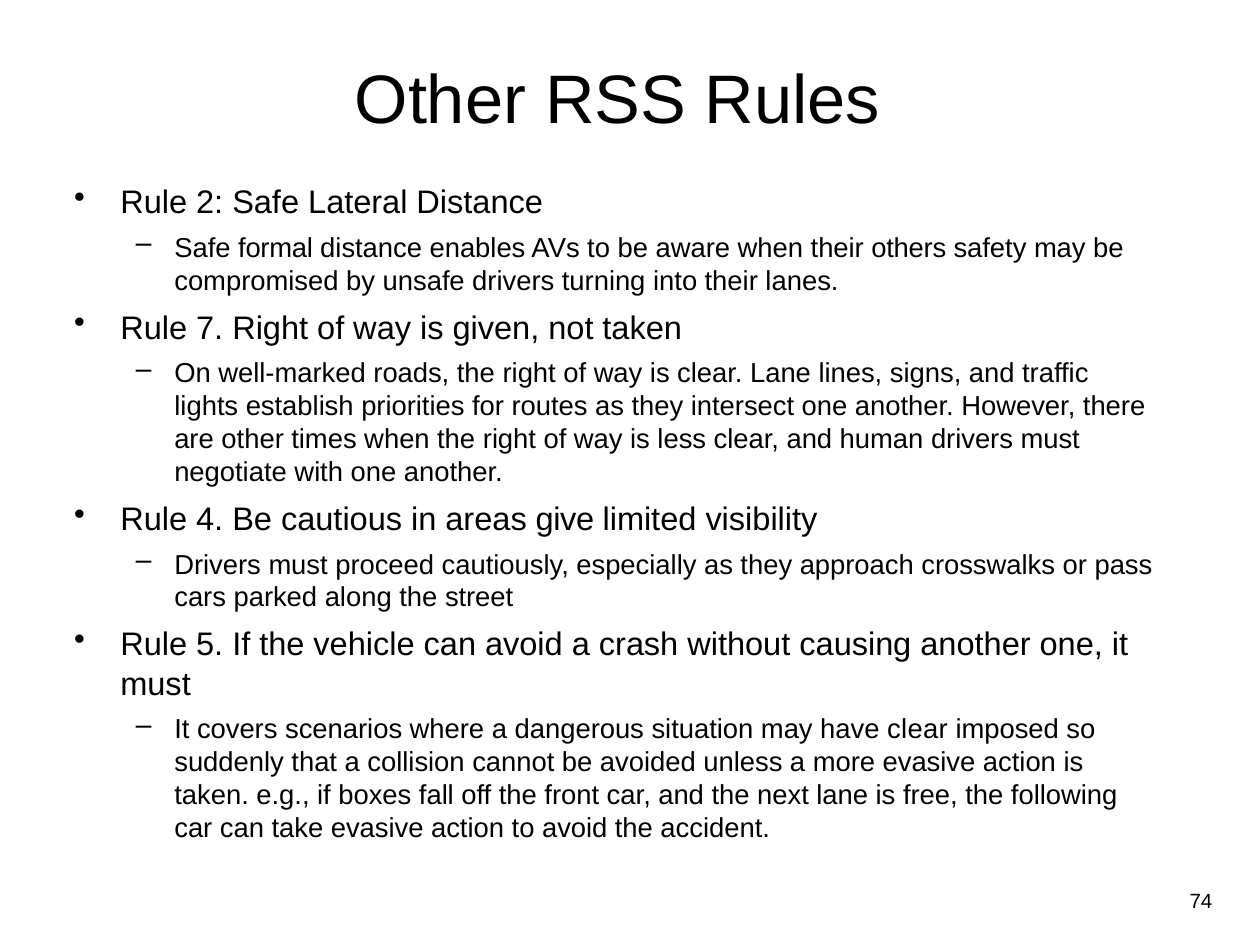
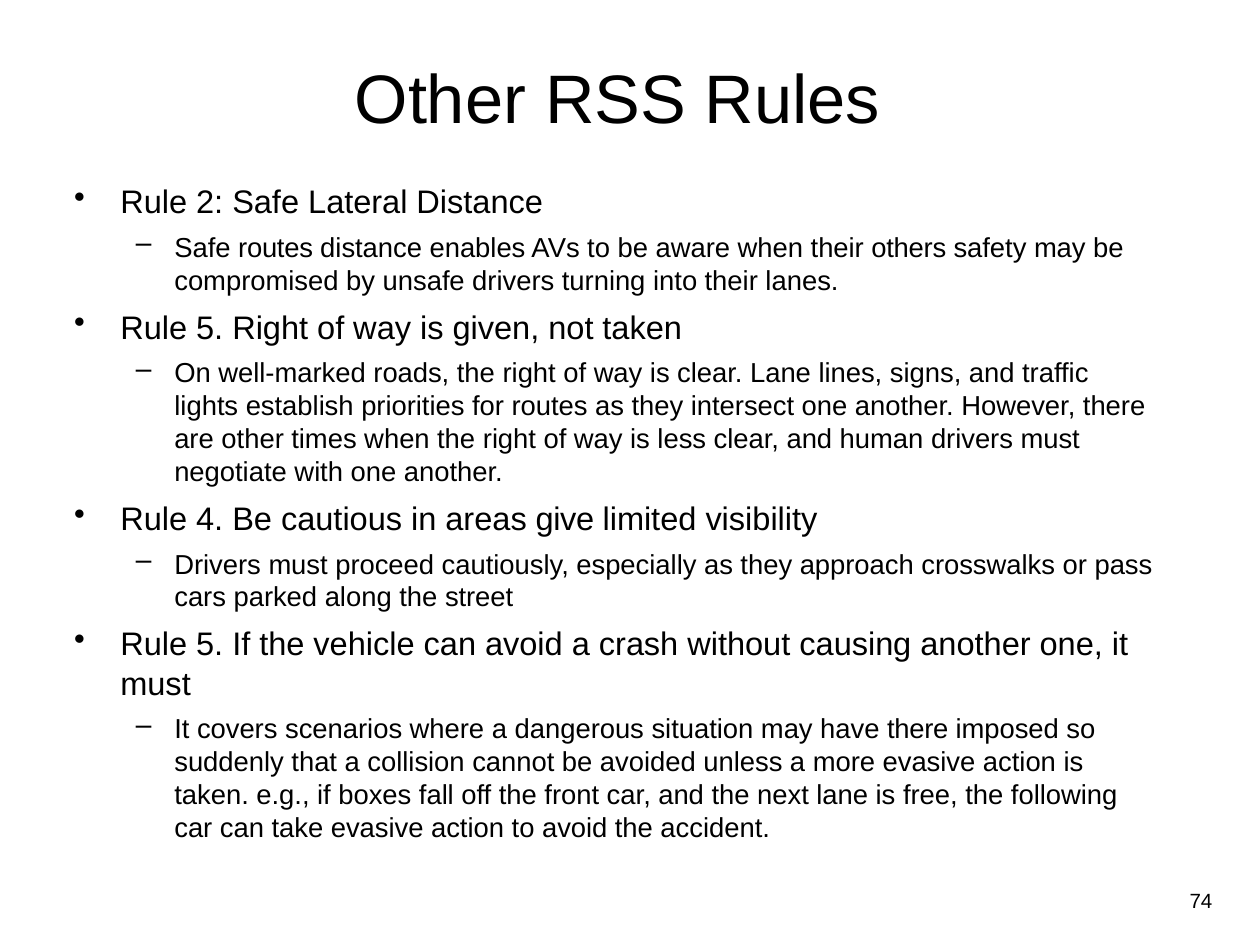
Safe formal: formal -> routes
7 at (210, 328): 7 -> 5
have clear: clear -> there
